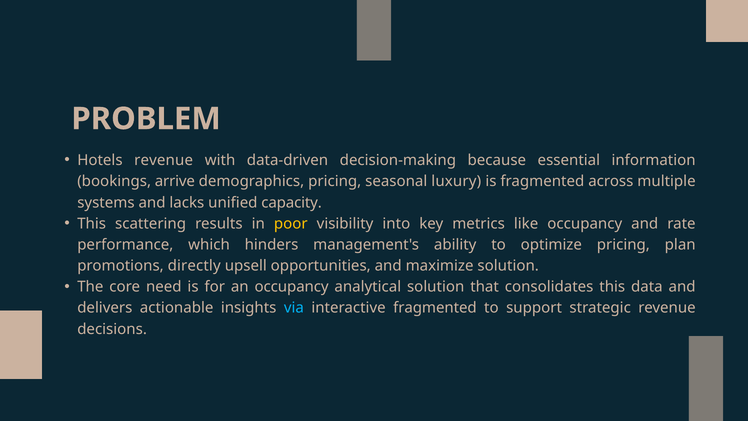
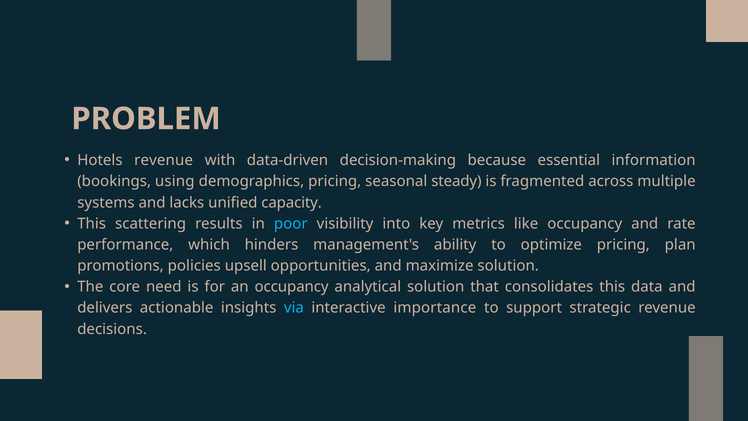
arrive: arrive -> using
luxury: luxury -> steady
poor colour: yellow -> light blue
directly: directly -> policies
interactive fragmented: fragmented -> importance
